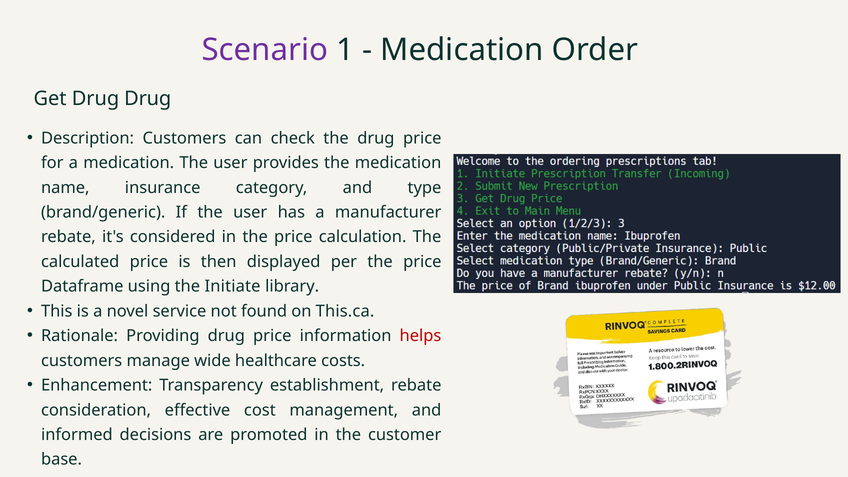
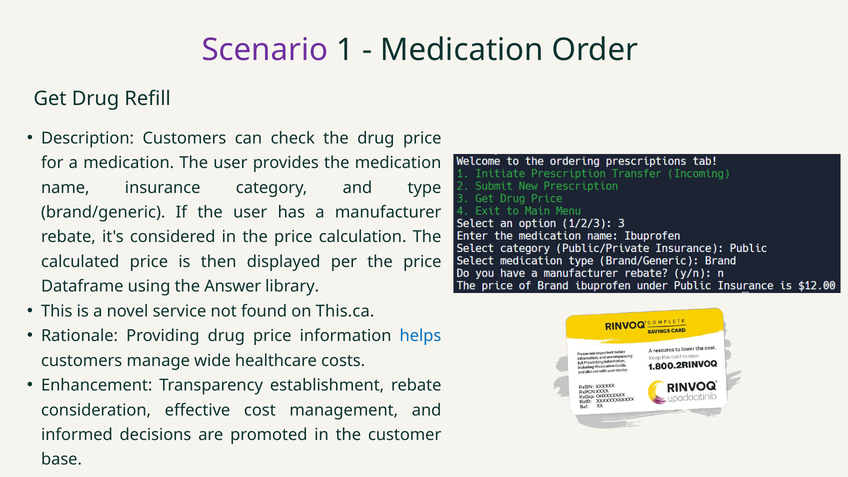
Drug Drug: Drug -> Refill
Initiate: Initiate -> Answer
helps colour: red -> blue
